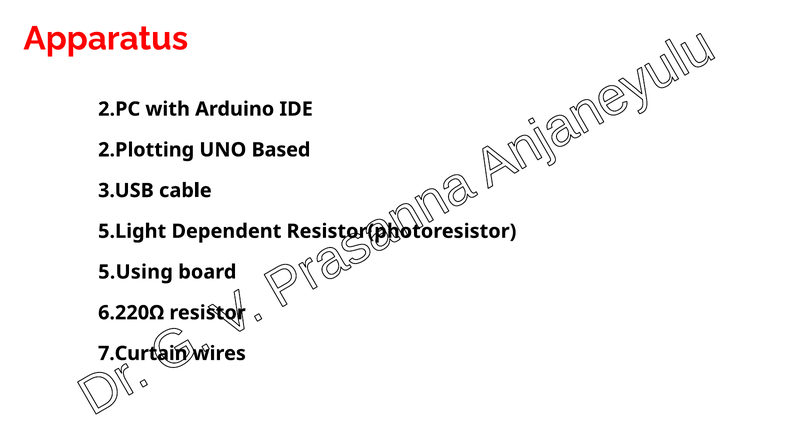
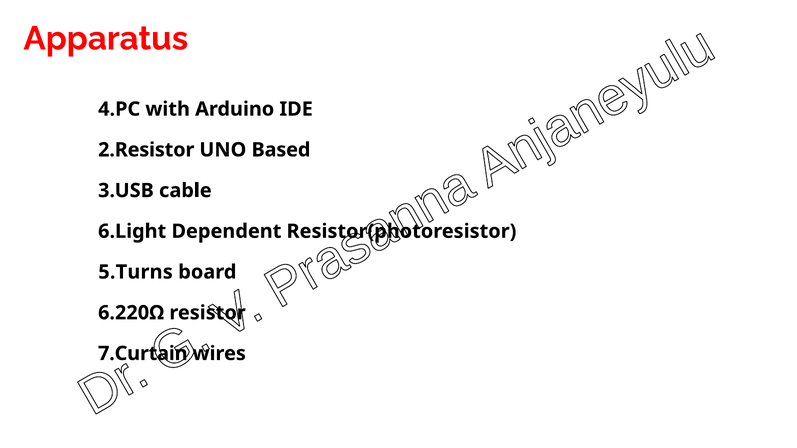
2.PC: 2.PC -> 4.PC
2.Plotting: 2.Plotting -> 2.Resistor
5.Light: 5.Light -> 6.Light
5.Using: 5.Using -> 5.Turns
